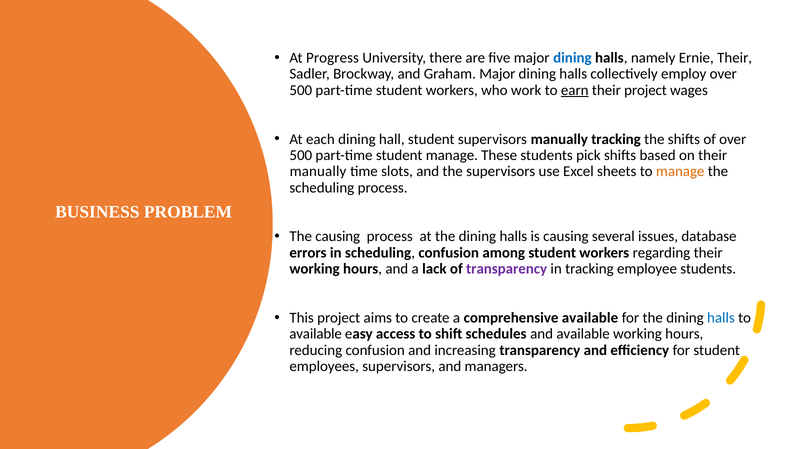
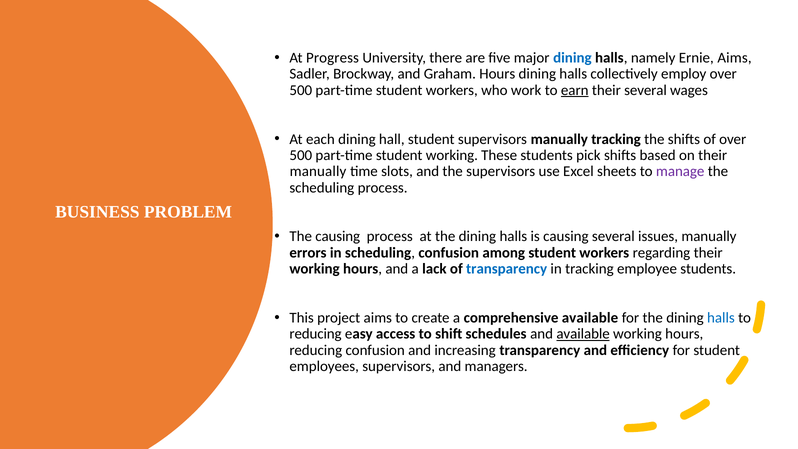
Ernie Their: Their -> Aims
Graham Major: Major -> Hours
their project: project -> several
student manage: manage -> working
manage at (680, 171) colour: orange -> purple
issues database: database -> manually
transparency at (507, 269) colour: purple -> blue
available at (316, 334): available -> reducing
available at (583, 334) underline: none -> present
